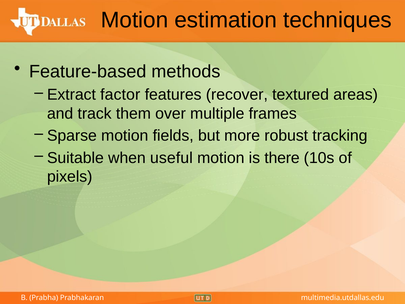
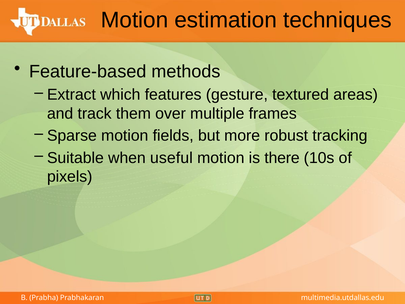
factor: factor -> which
recover: recover -> gesture
